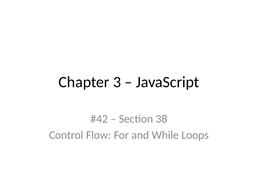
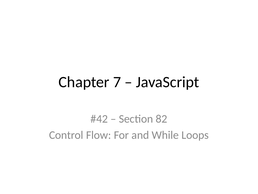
3: 3 -> 7
38: 38 -> 82
